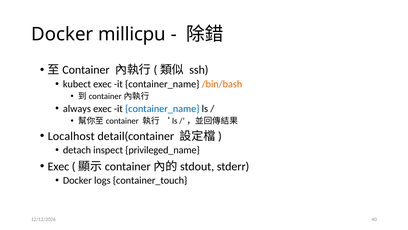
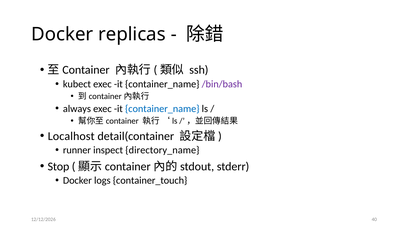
millicpu: millicpu -> replicas
/bin/bash colour: orange -> purple
detach: detach -> runner
privileged_name: privileged_name -> directory_name
Exec at (58, 166): Exec -> Stop
